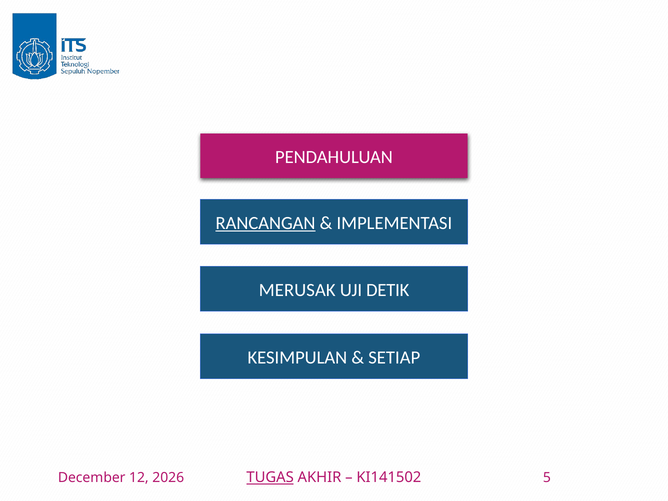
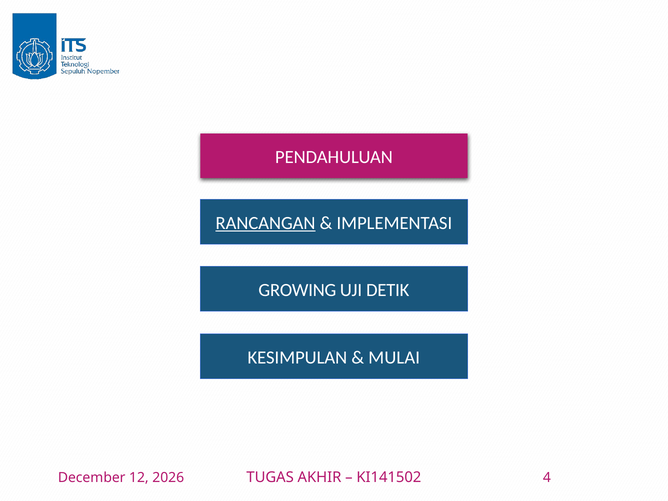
MERUSAK: MERUSAK -> GROWING
SETIAP: SETIAP -> MULAI
TUGAS underline: present -> none
5: 5 -> 4
